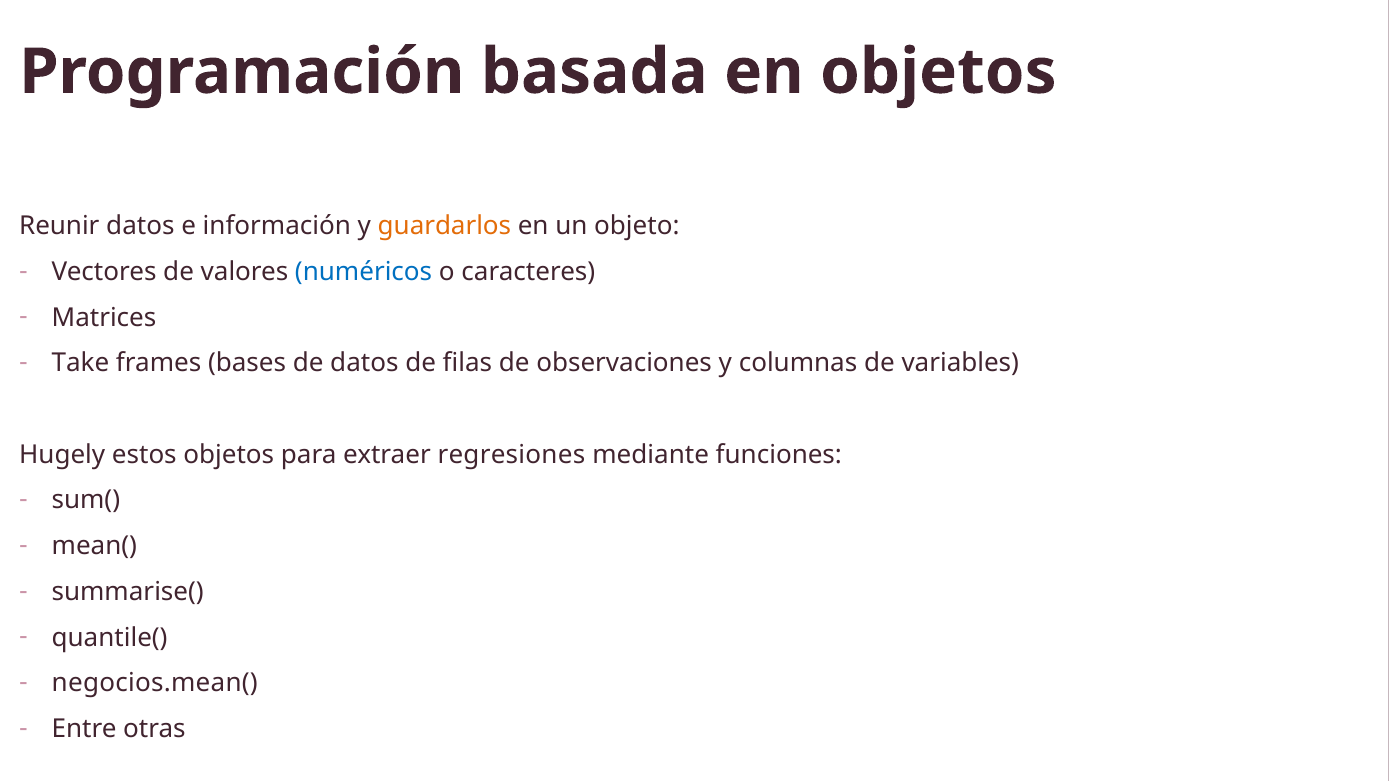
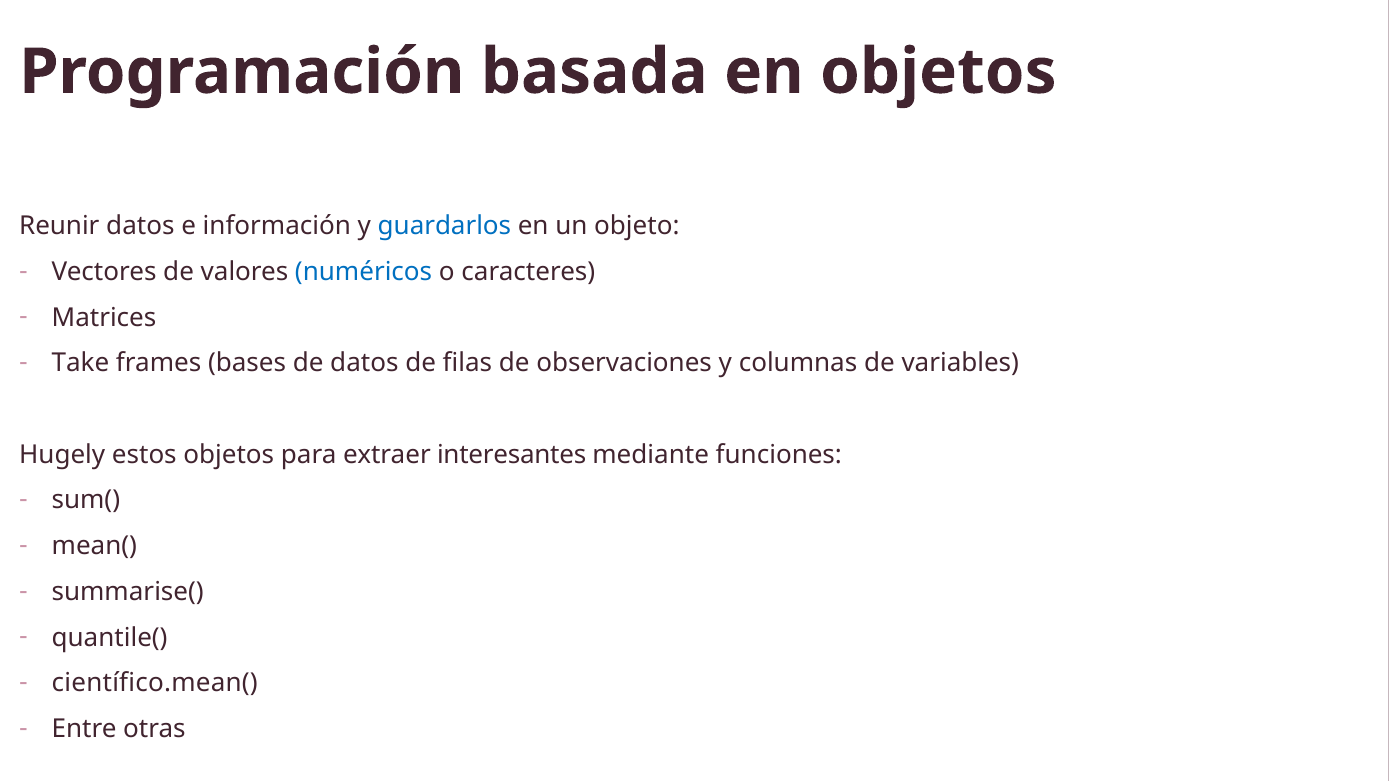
guardarlos colour: orange -> blue
regresiones: regresiones -> interesantes
negocios.mean(: negocios.mean( -> científico.mean(
